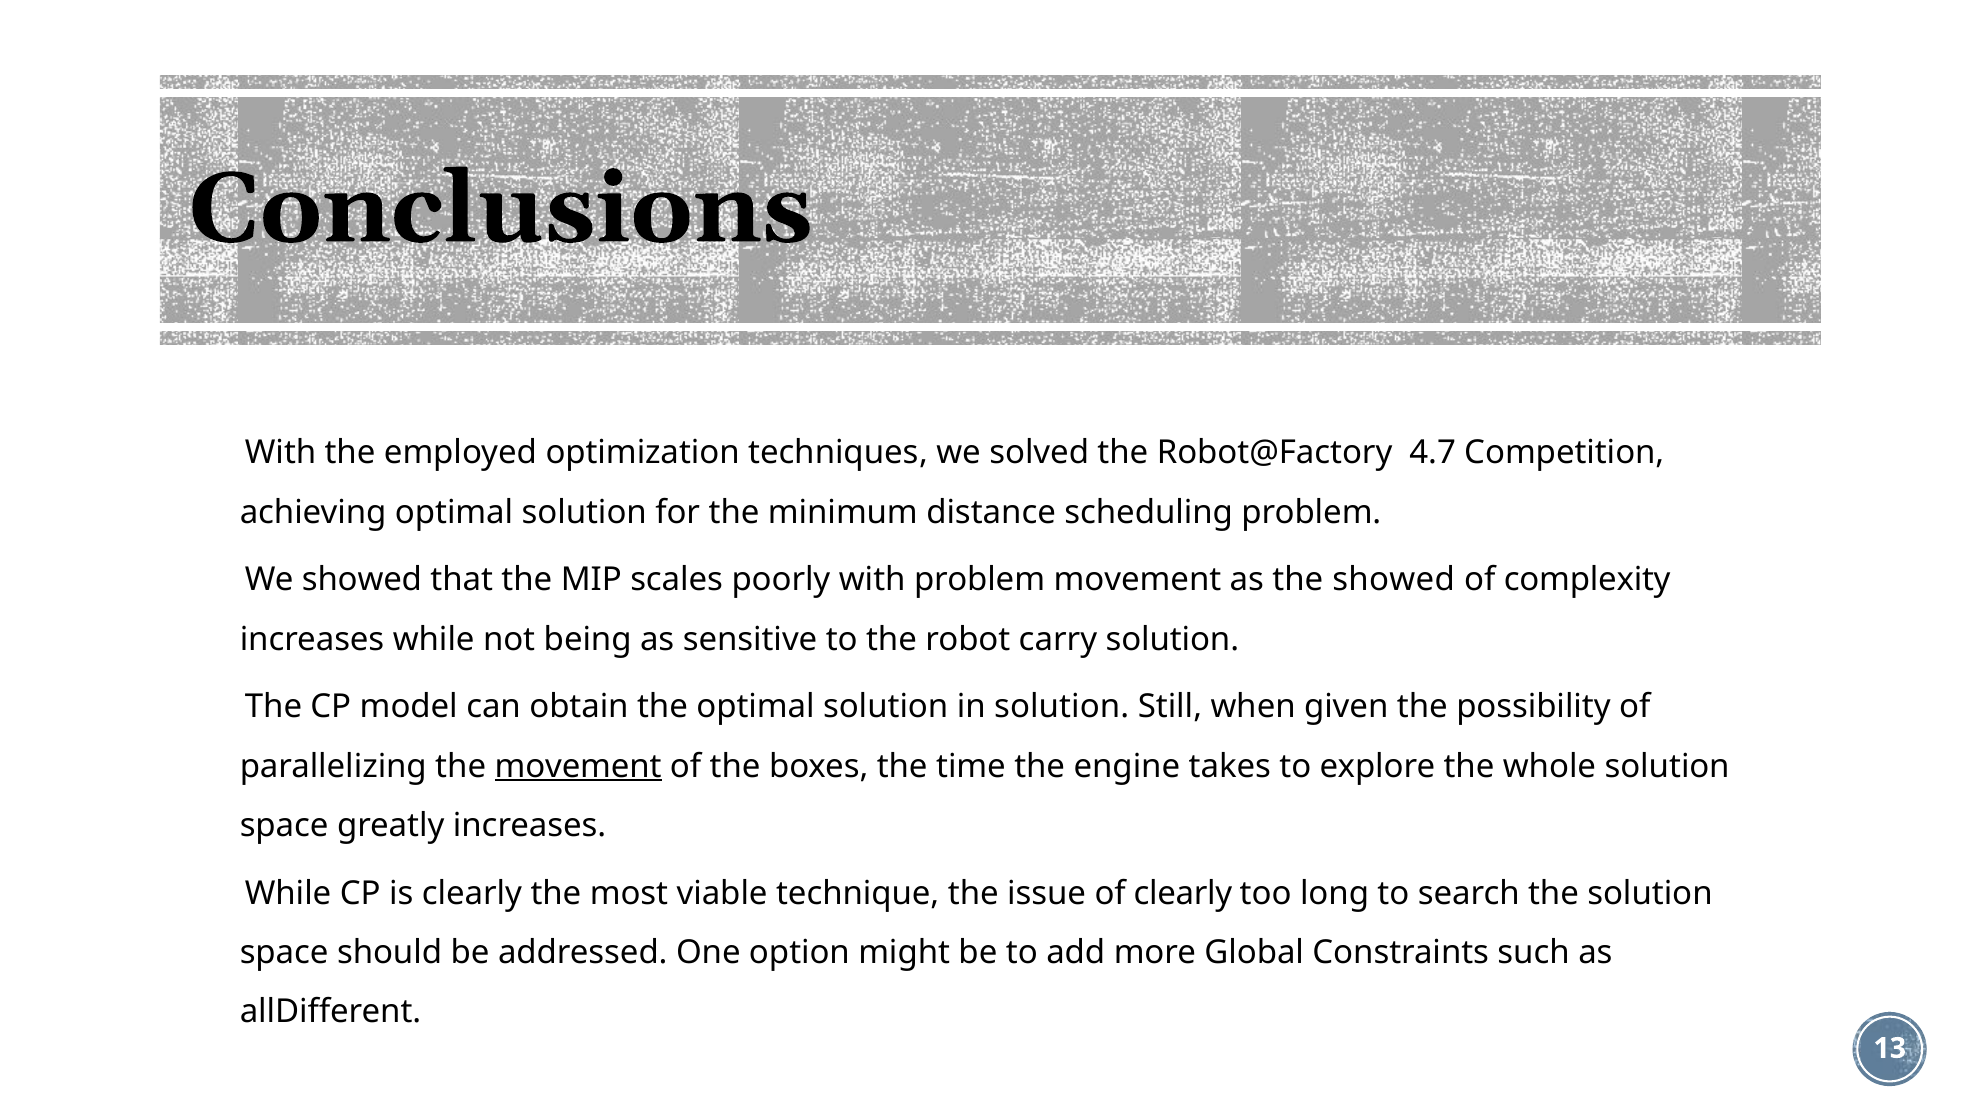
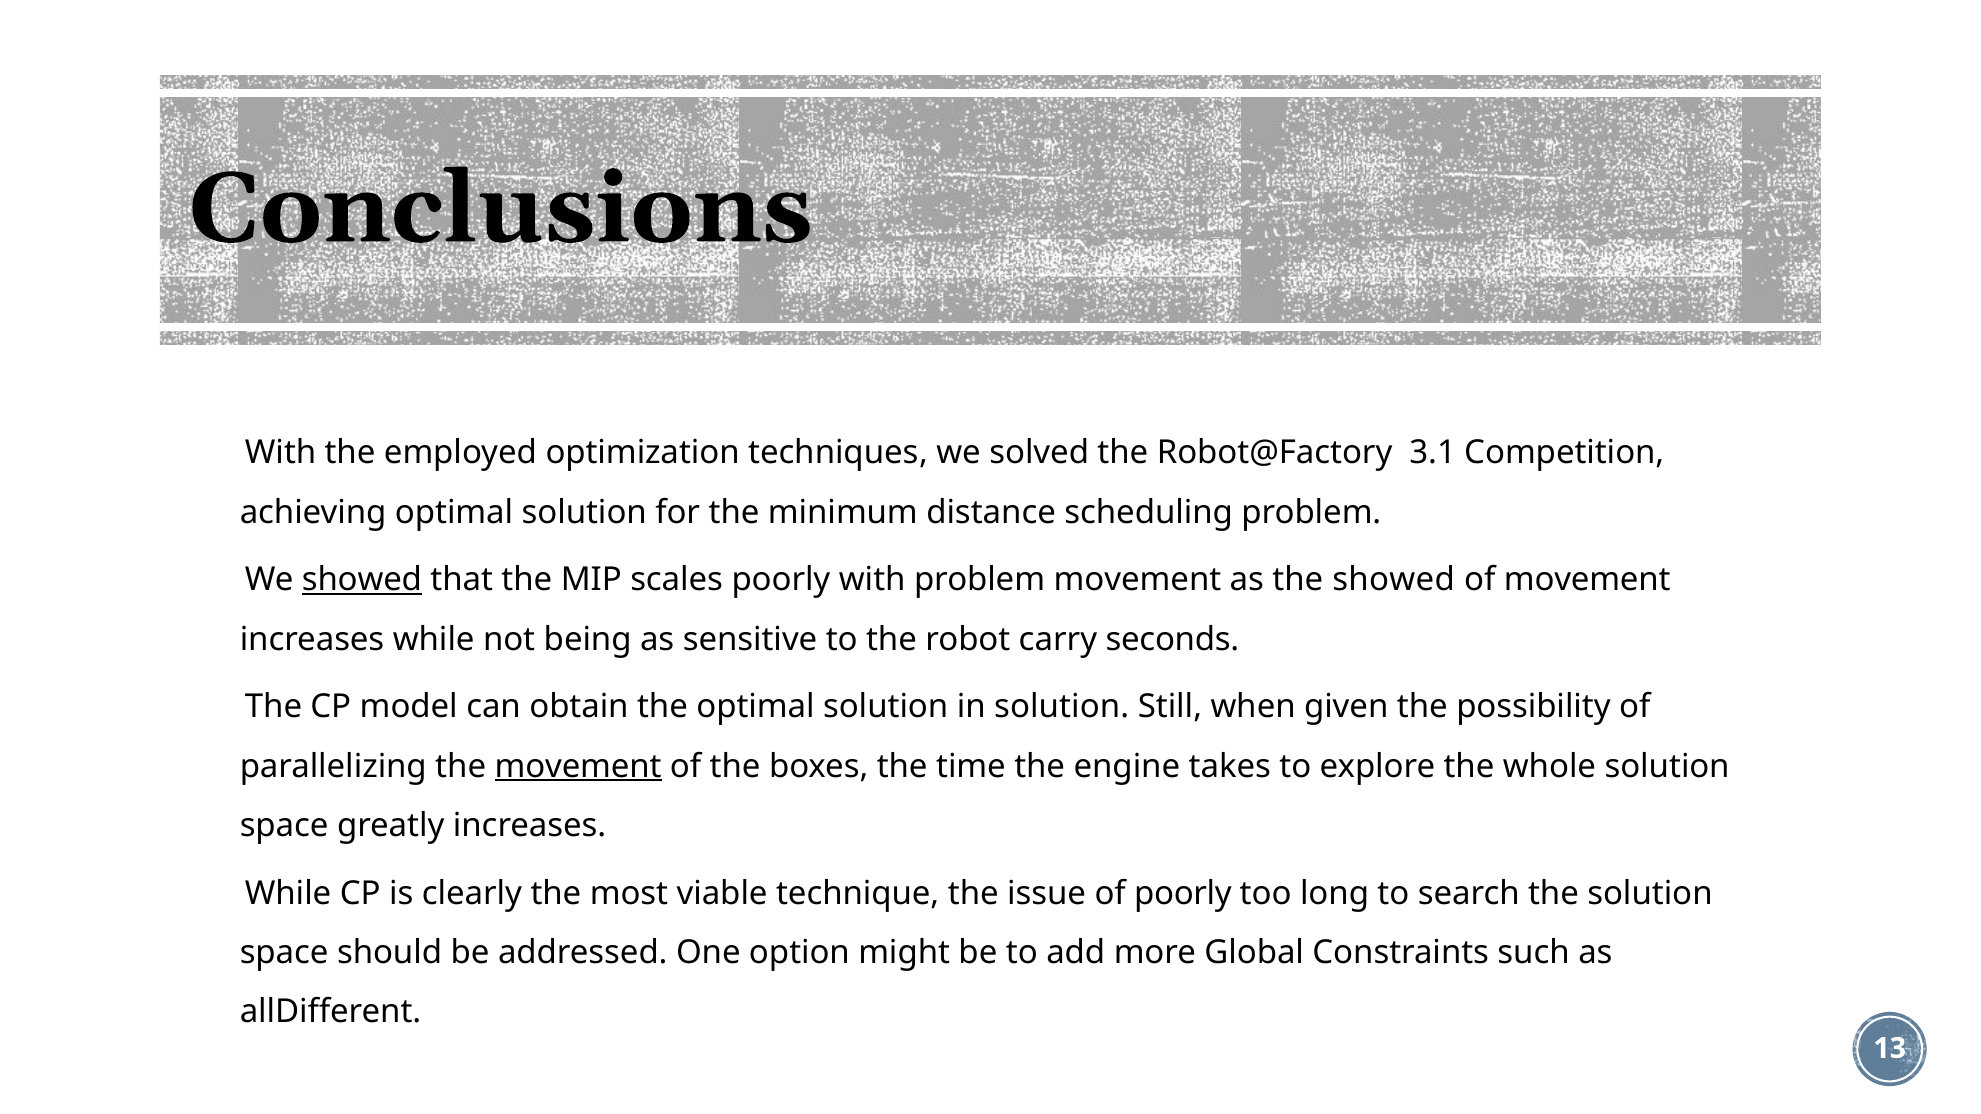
4.7: 4.7 -> 3.1
showed at (362, 580) underline: none -> present
of complexity: complexity -> movement
carry solution: solution -> seconds
of clearly: clearly -> poorly
